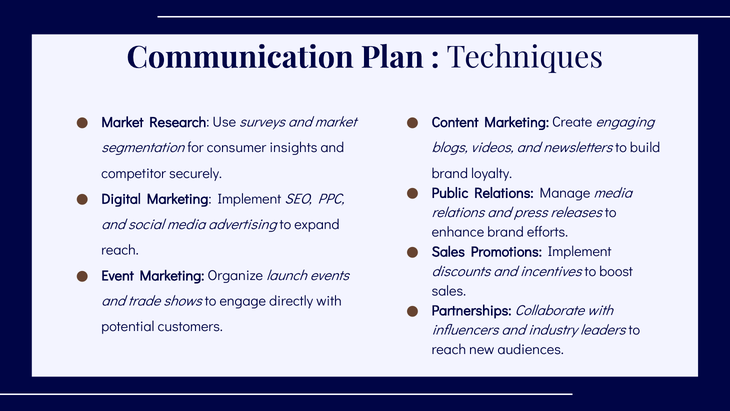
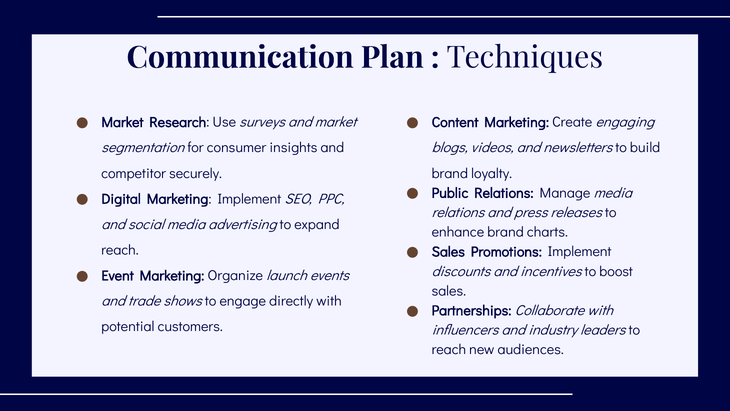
efforts: efforts -> charts
